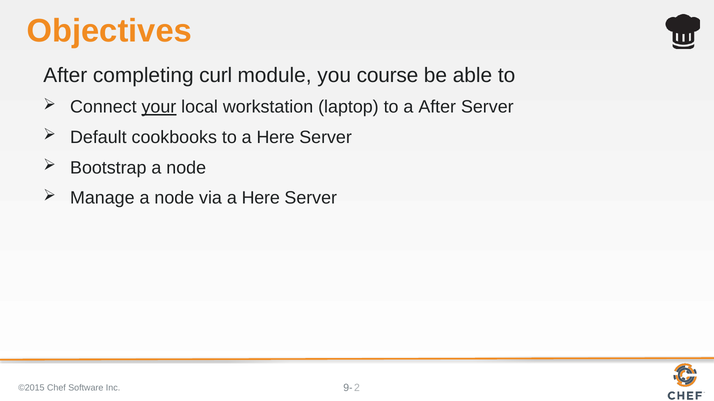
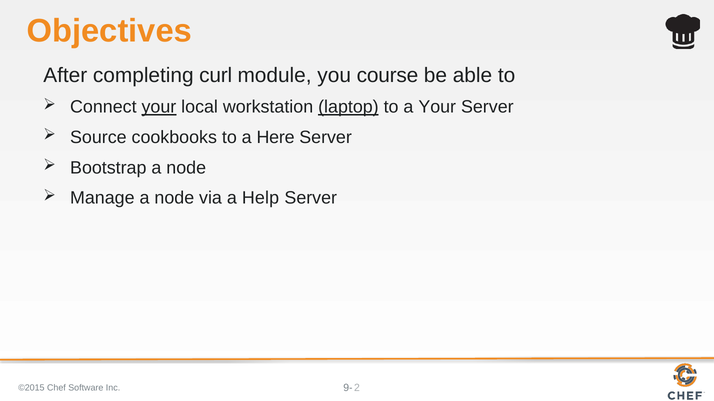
laptop underline: none -> present
a After: After -> Your
Default: Default -> Source
via a Here: Here -> Help
